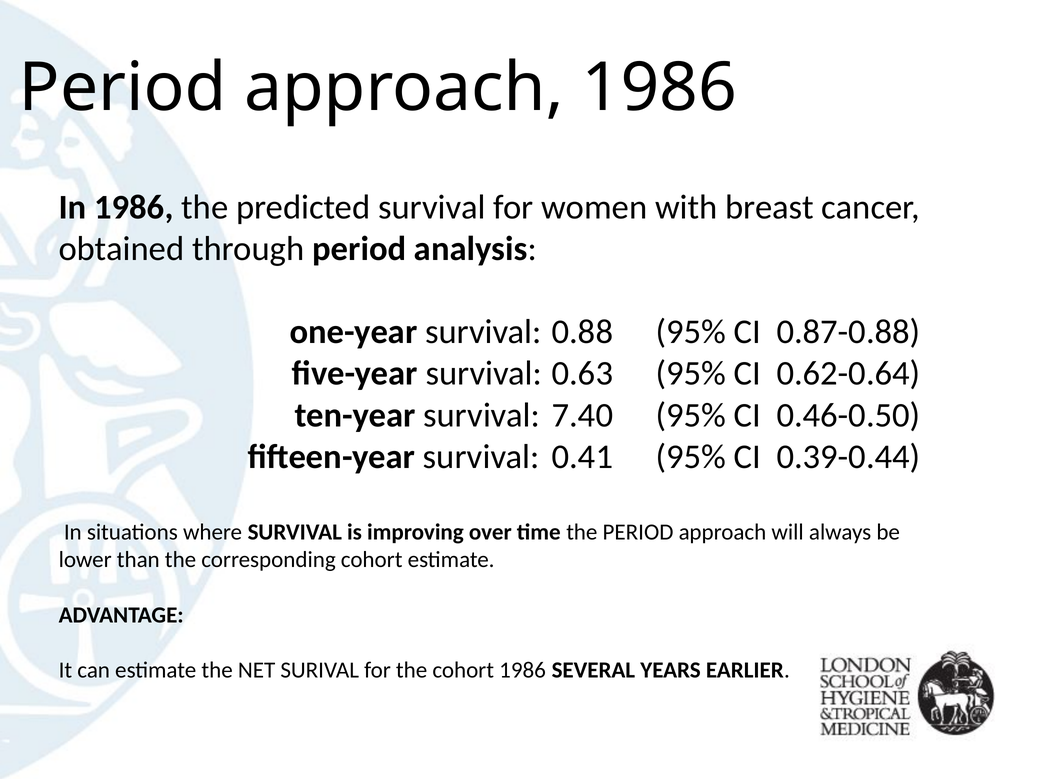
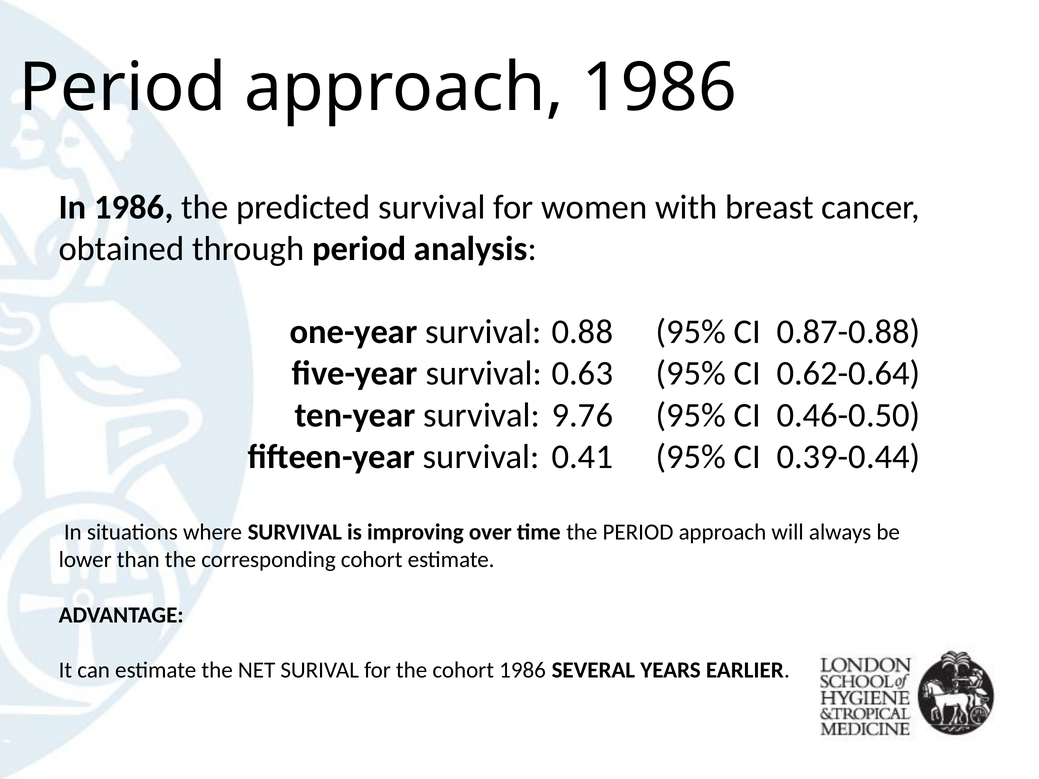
7.40: 7.40 -> 9.76
